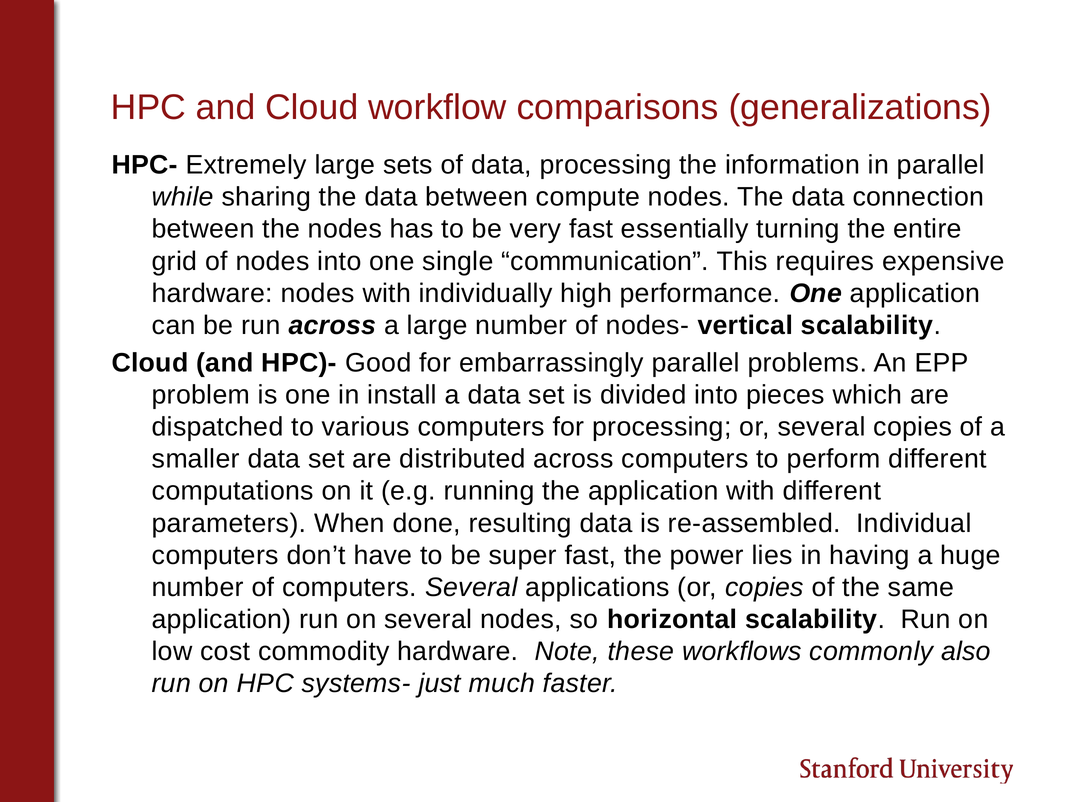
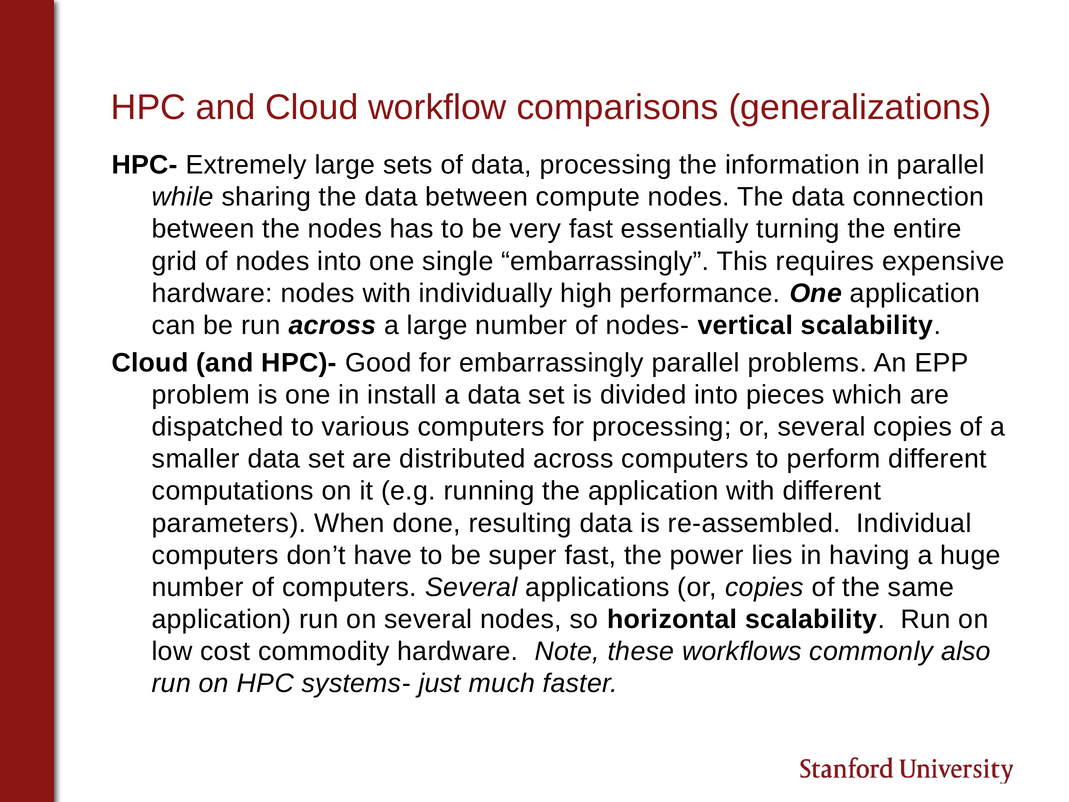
single communication: communication -> embarrassingly
